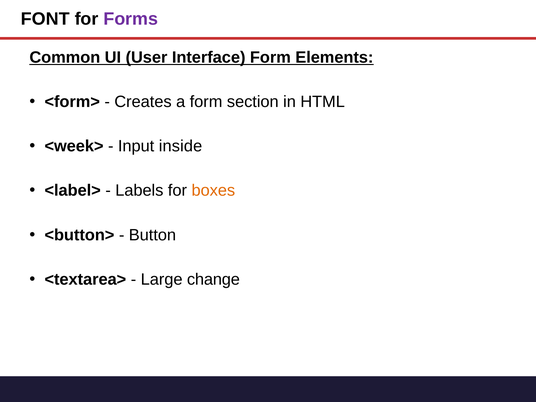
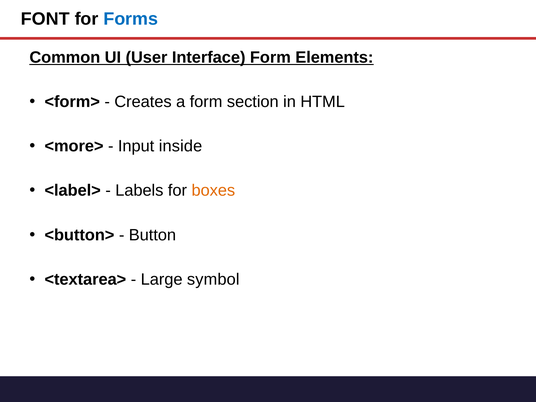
Forms colour: purple -> blue
<week>: <week> -> <more>
change: change -> symbol
